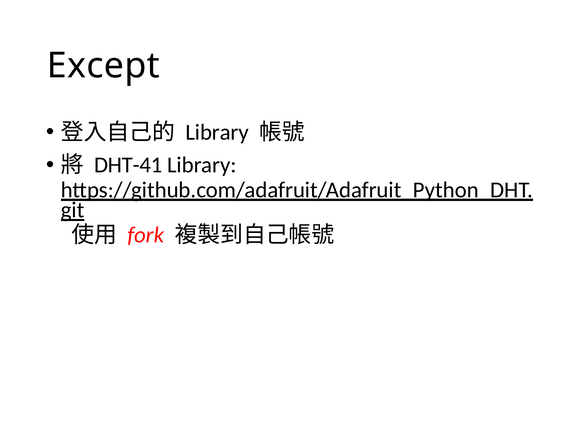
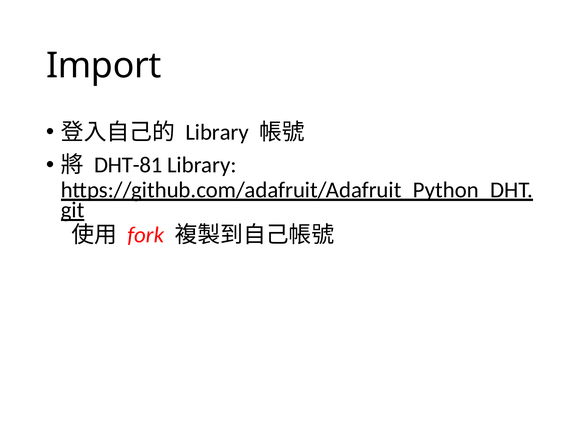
Except: Except -> Import
DHT-41: DHT-41 -> DHT-81
